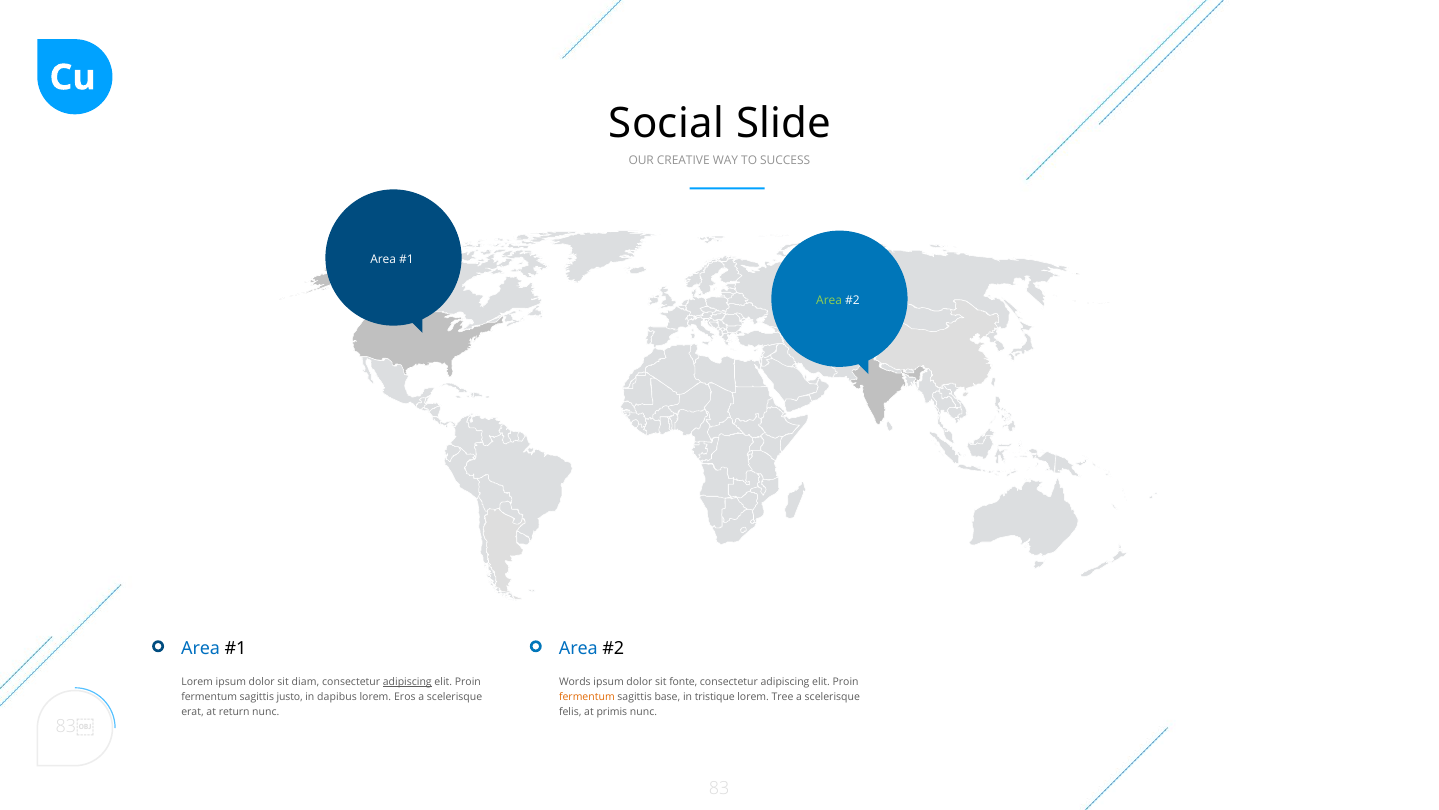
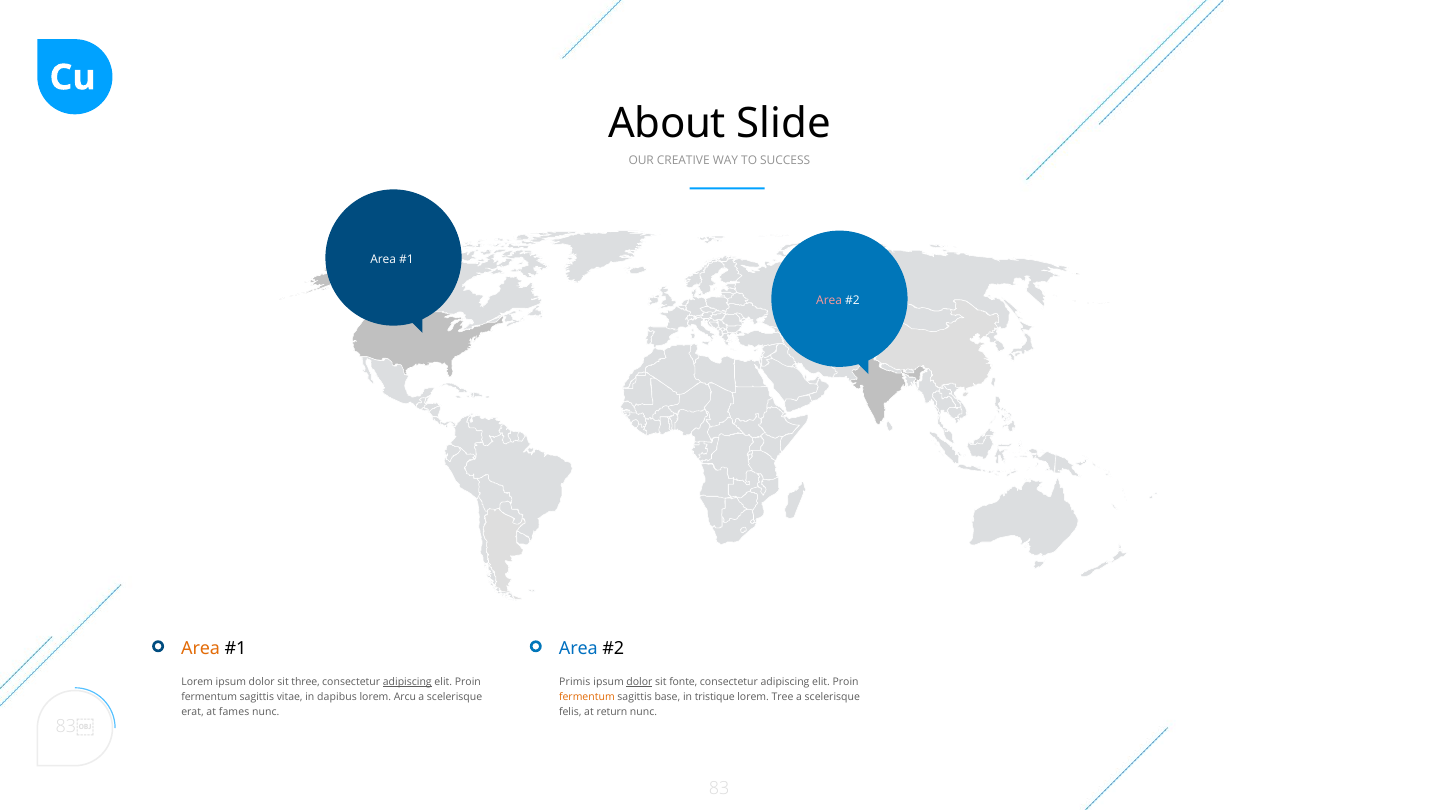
Social: Social -> About
Area at (829, 301) colour: light green -> pink
Area at (201, 648) colour: blue -> orange
diam: diam -> three
Words: Words -> Primis
dolor at (639, 682) underline: none -> present
justo: justo -> vitae
Eros: Eros -> Arcu
return: return -> fames
primis: primis -> return
